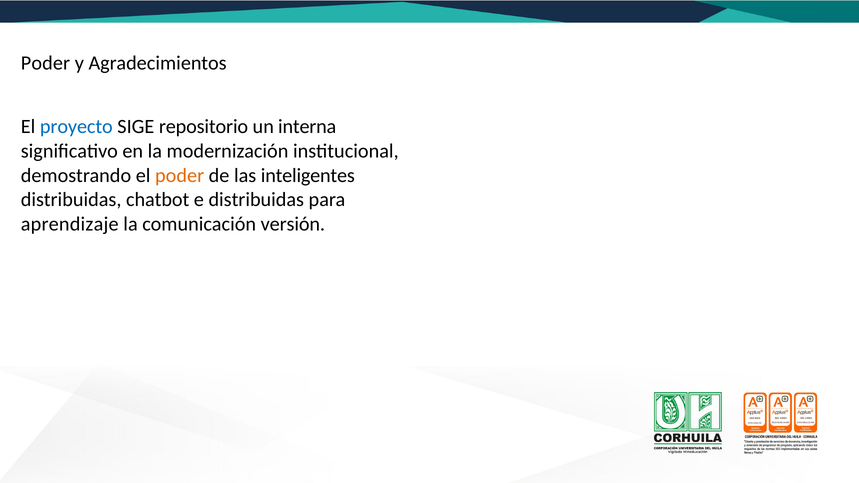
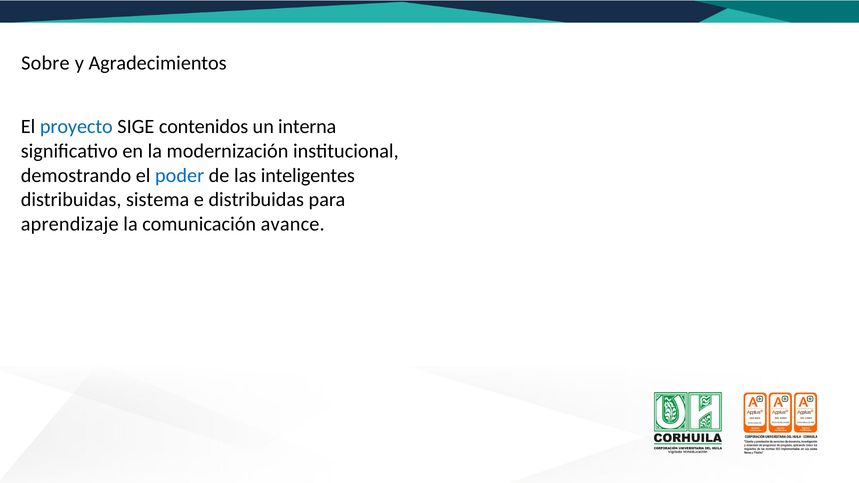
Poder at (45, 63): Poder -> Sobre
repositorio: repositorio -> contenidos
poder at (180, 175) colour: orange -> blue
chatbot: chatbot -> sistema
versión: versión -> avance
